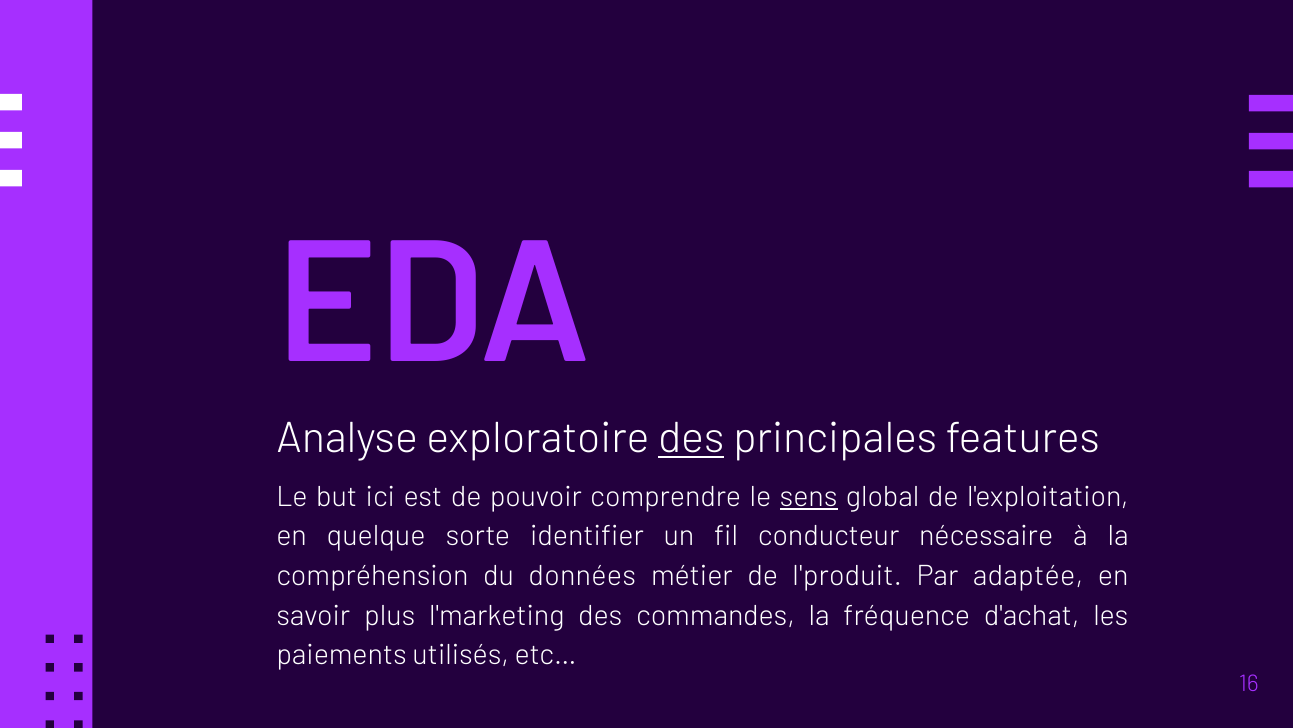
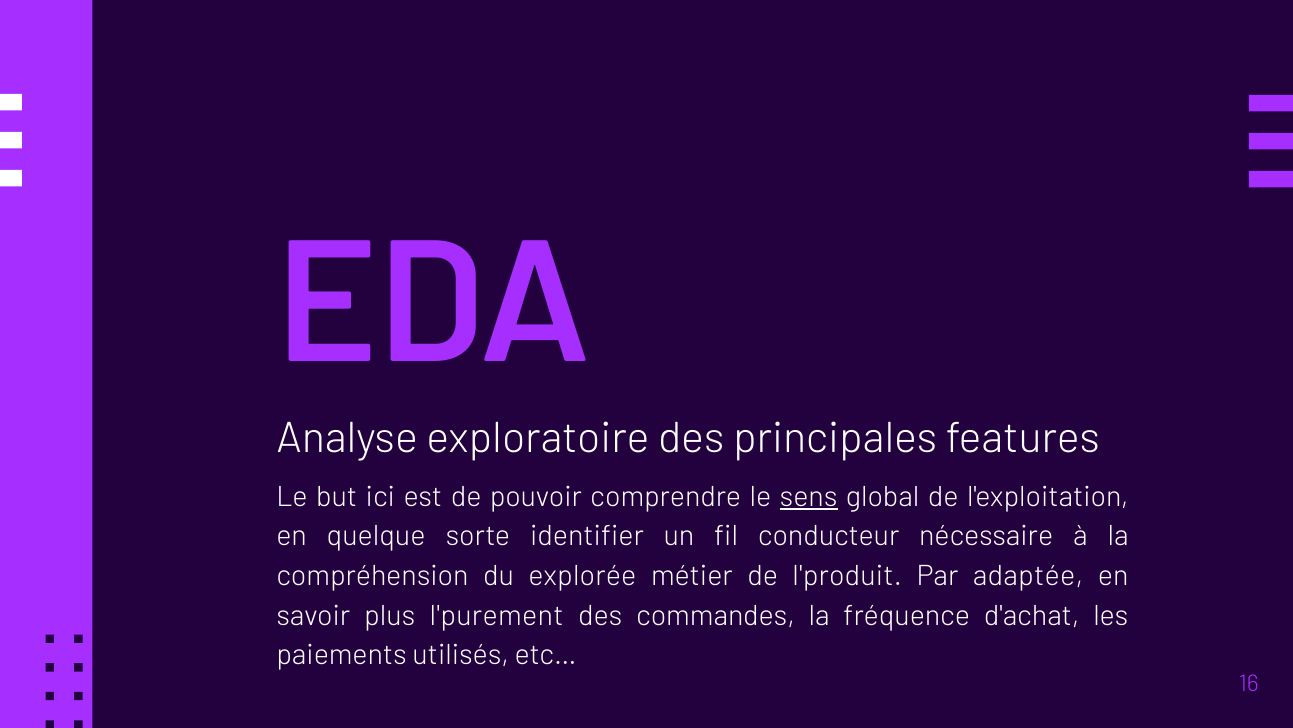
des at (691, 438) underline: present -> none
données: données -> explorée
l'marketing: l'marketing -> l'purement
